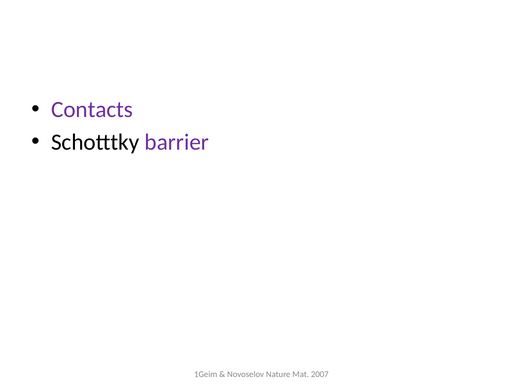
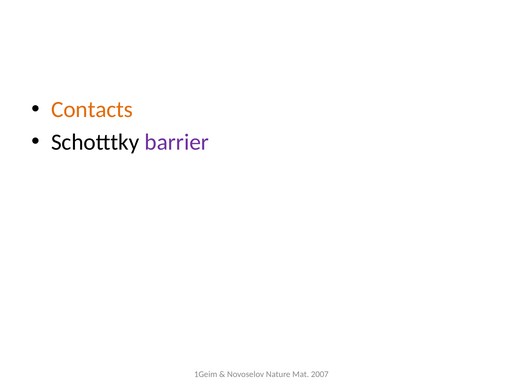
Contacts colour: purple -> orange
